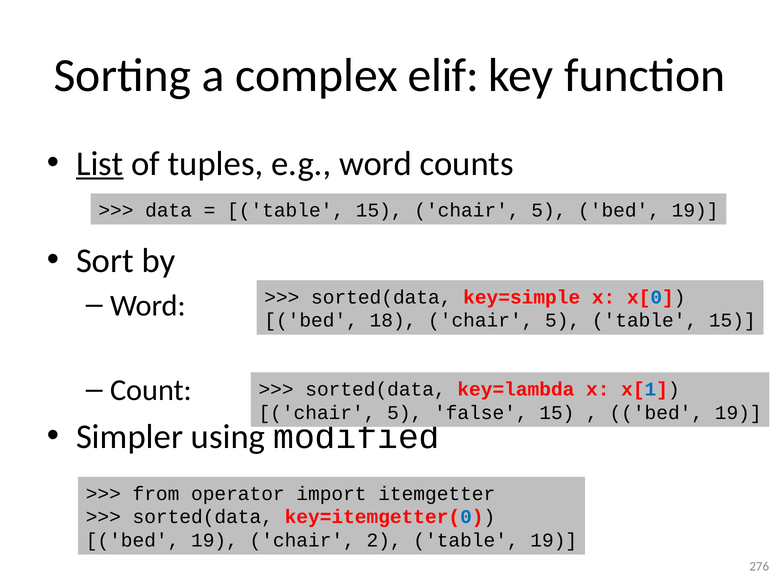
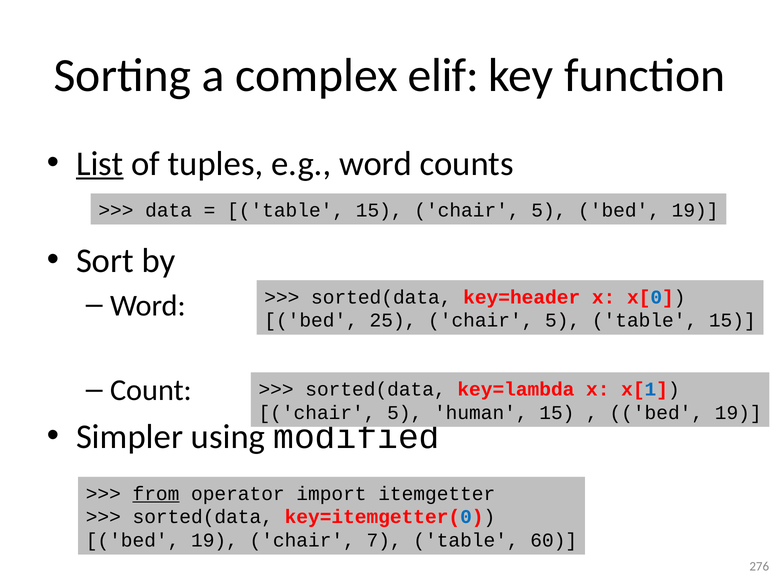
key=simple: key=simple -> key=header
18: 18 -> 25
false: false -> human
from underline: none -> present
2: 2 -> 7
table 19: 19 -> 60
